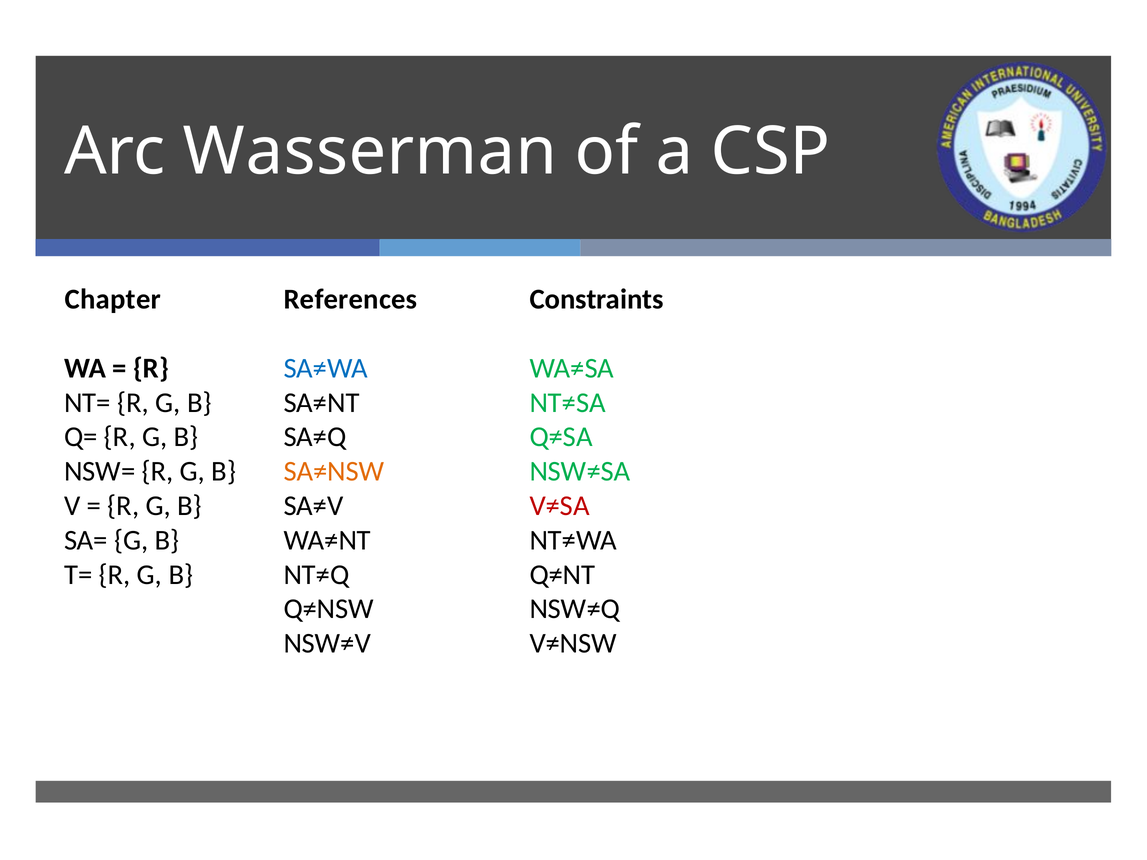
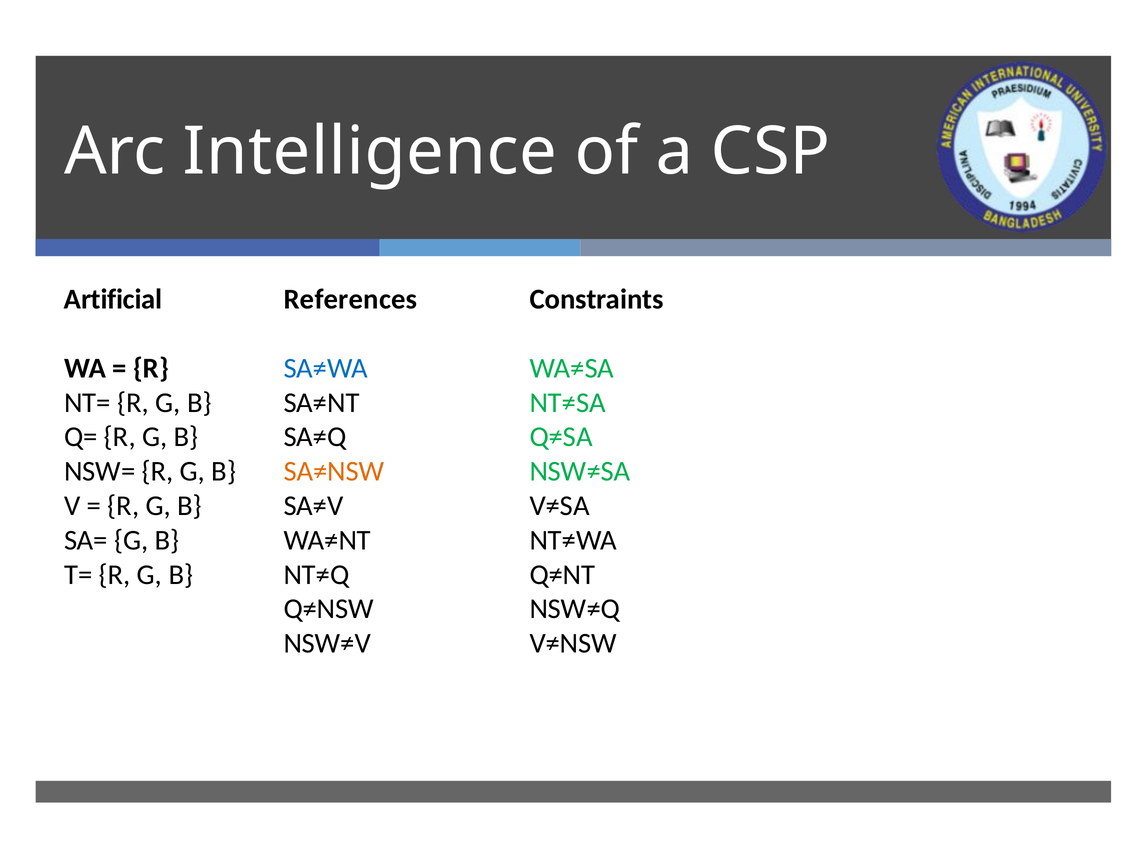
Wasserman: Wasserman -> Intelligence
Chapter: Chapter -> Artificial
V≠SA colour: red -> black
